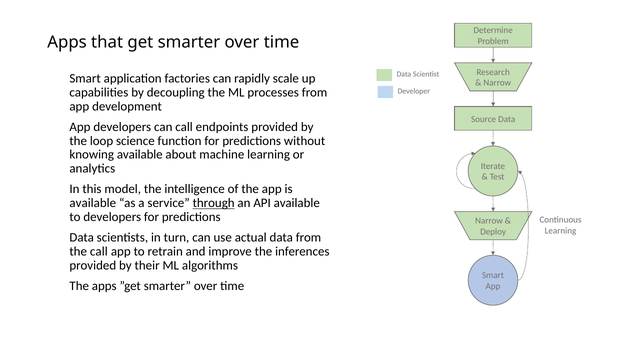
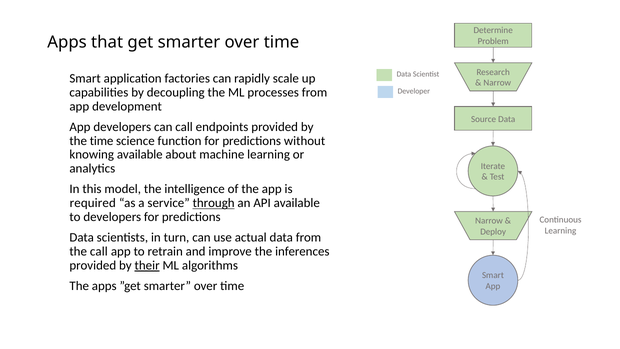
the loop: loop -> time
available at (93, 203): available -> required
their underline: none -> present
